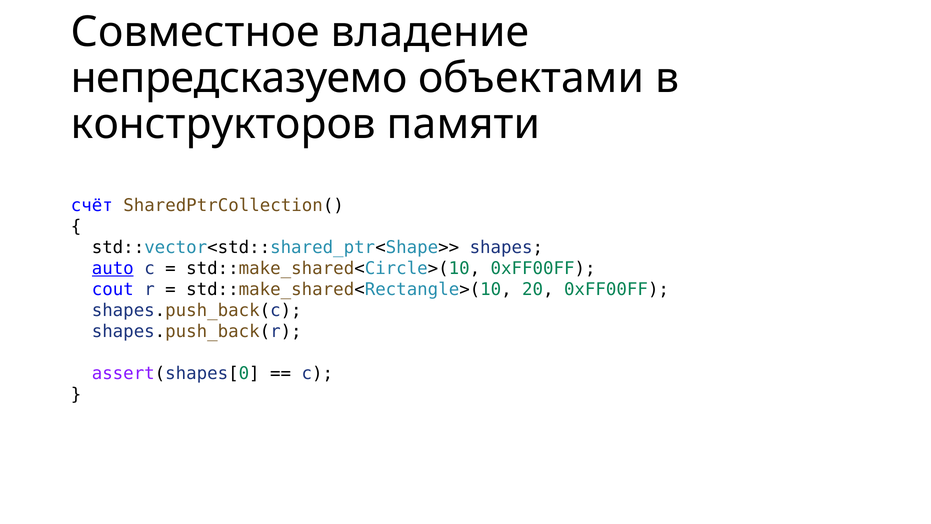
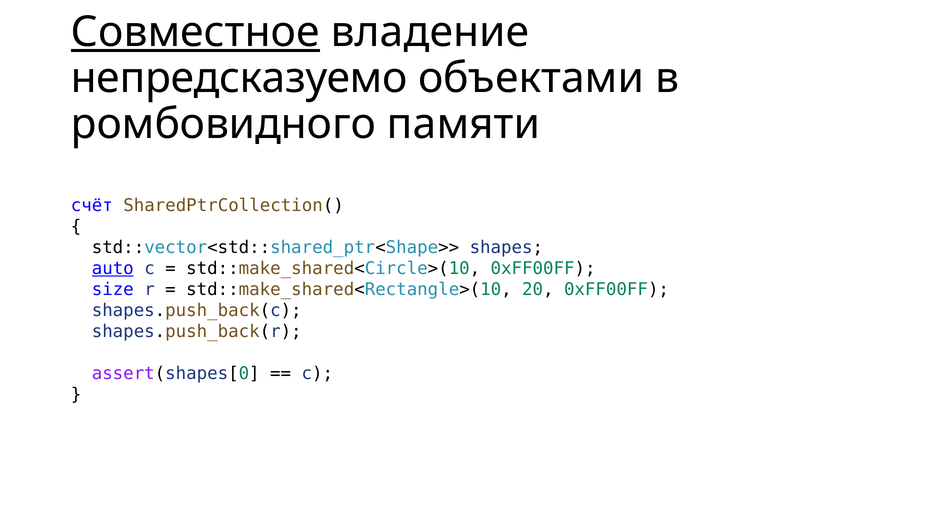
Совместное underline: none -> present
конструкторов: конструкторов -> ромбовидного
cout: cout -> size
